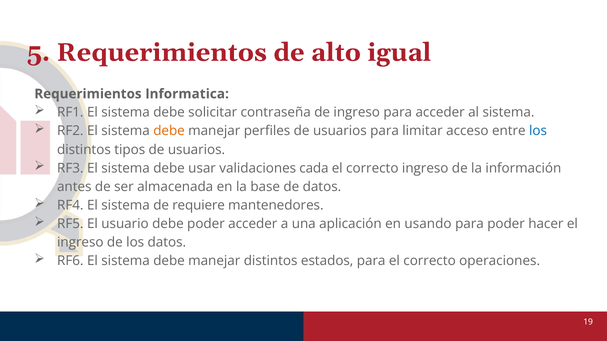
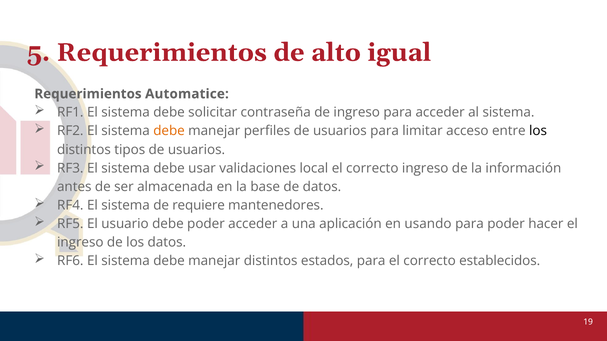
Informatica: Informatica -> Automatice
los at (538, 131) colour: blue -> black
cada: cada -> local
operaciones: operaciones -> establecidos
